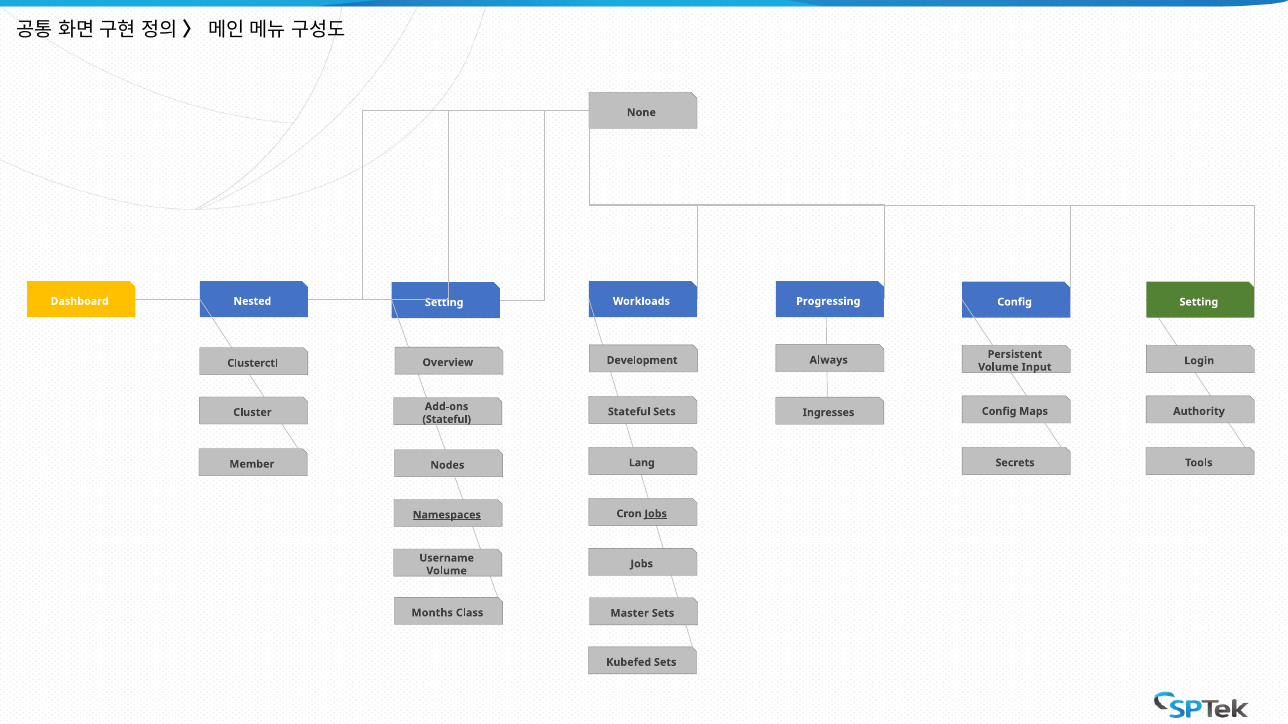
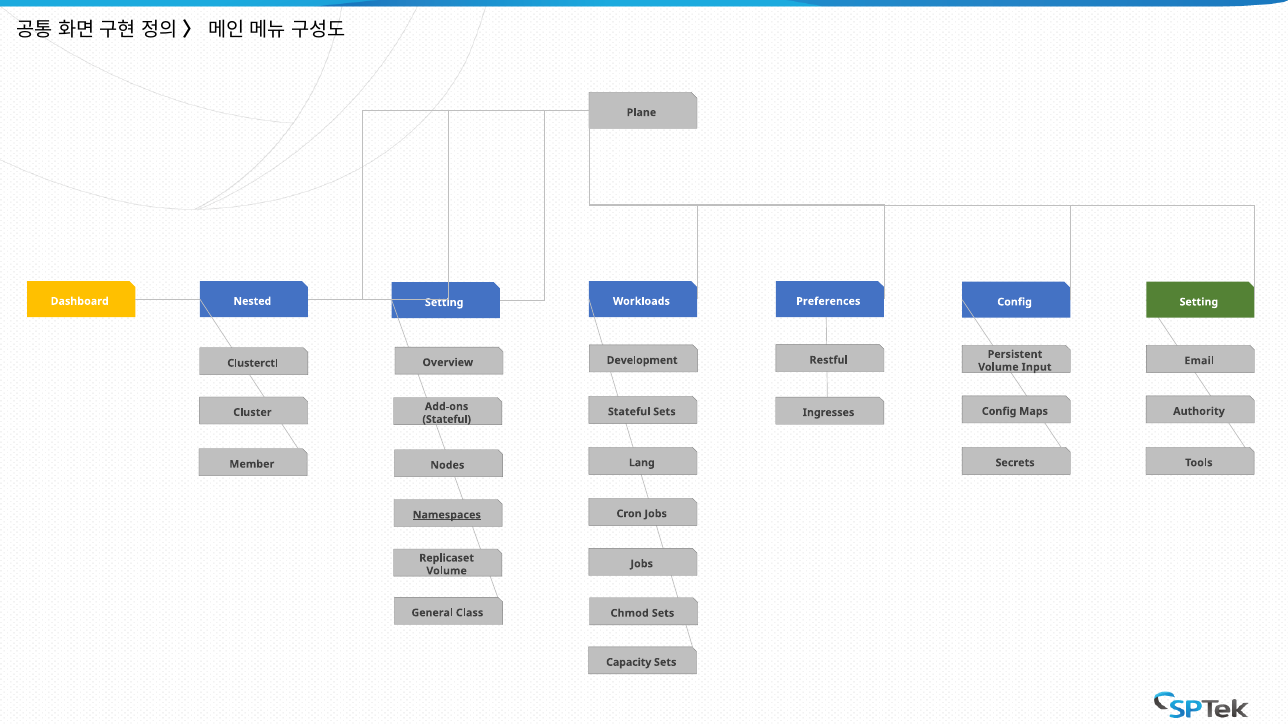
None: None -> Plane
Progressing: Progressing -> Preferences
Always: Always -> Restful
Login: Login -> Email
Jobs at (656, 514) underline: present -> none
Username: Username -> Replicaset
Months: Months -> General
Master: Master -> Chmod
Kubefed: Kubefed -> Capacity
